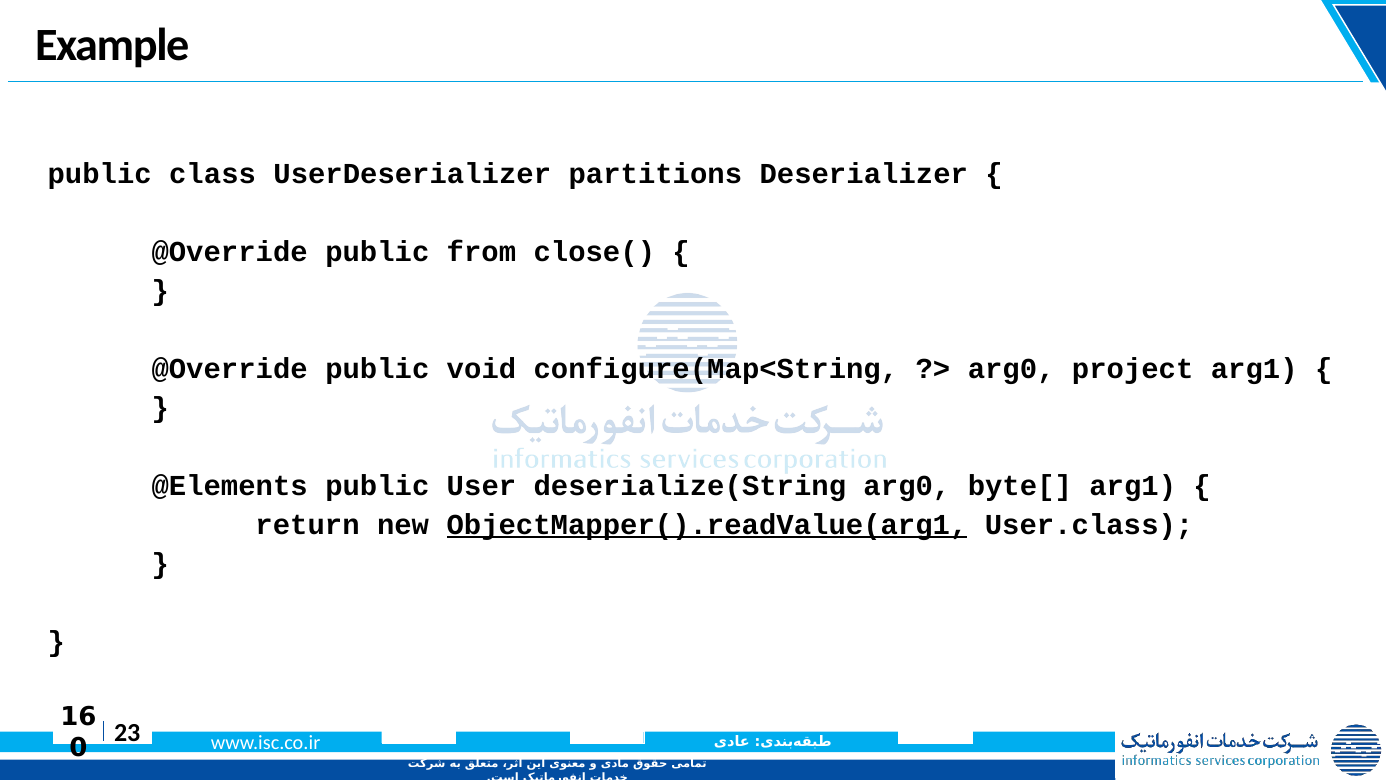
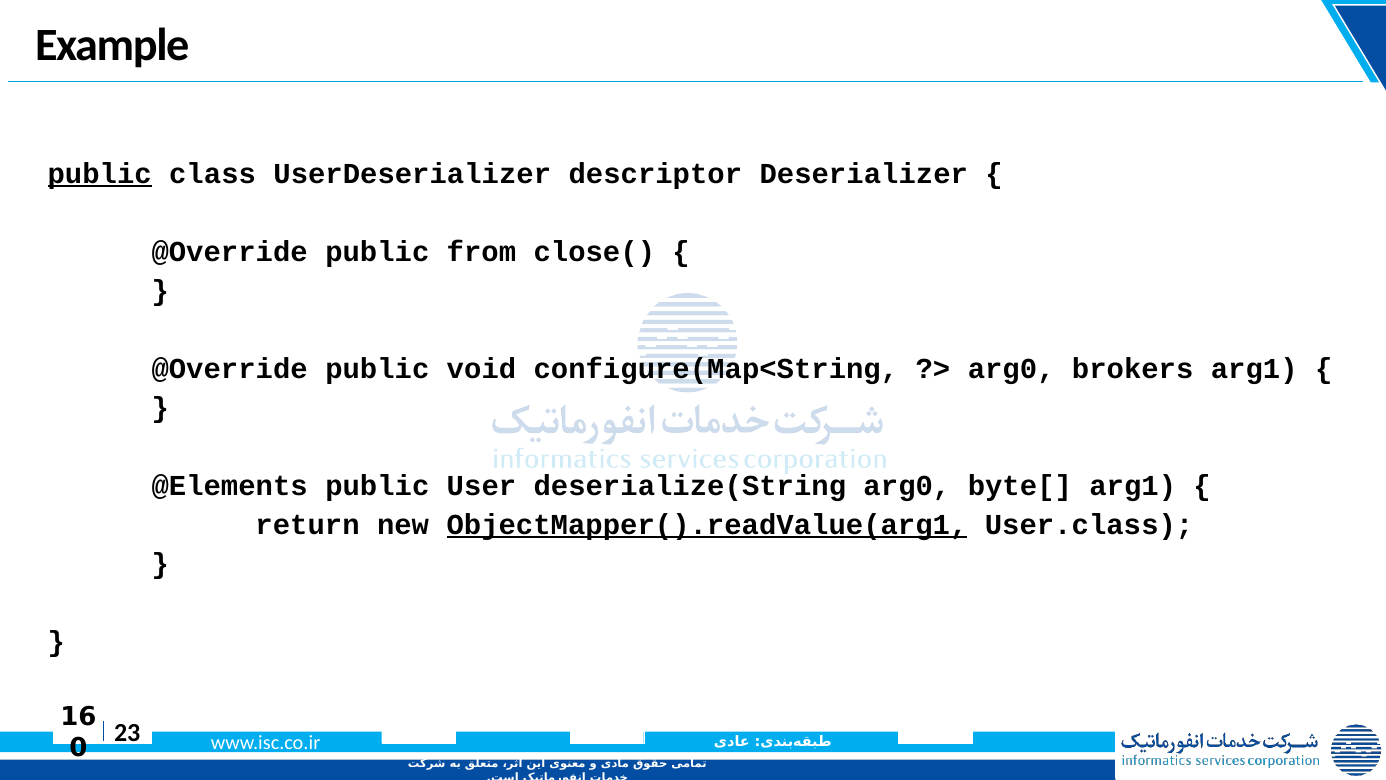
public at (100, 173) underline: none -> present
partitions: partitions -> descriptor
project: project -> brokers
